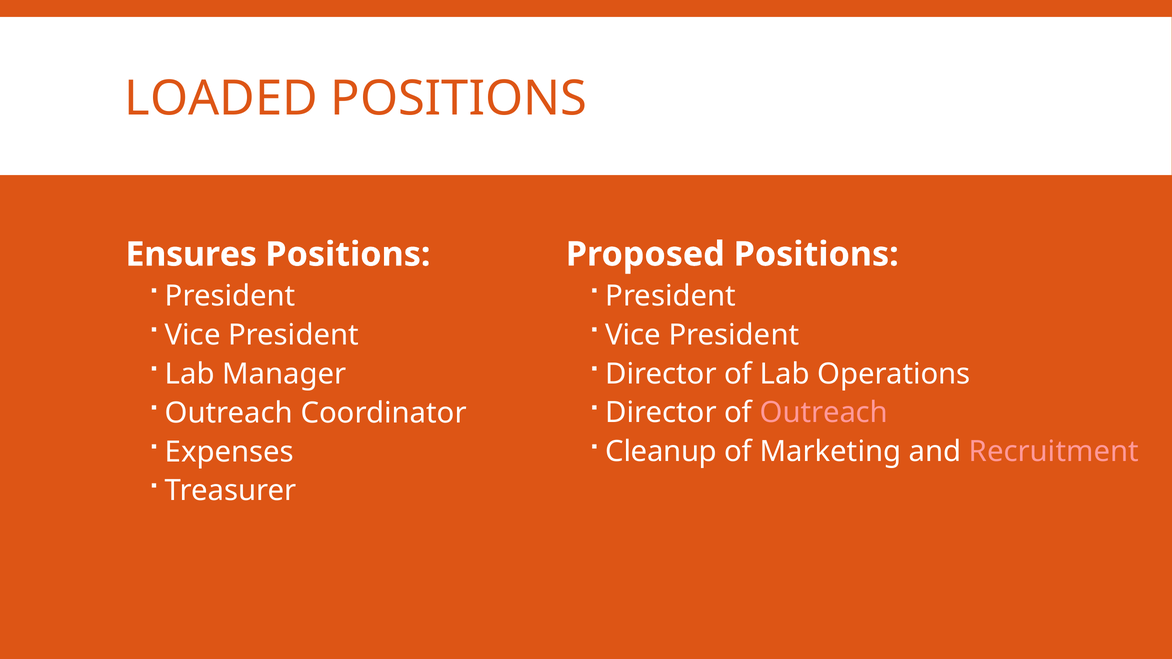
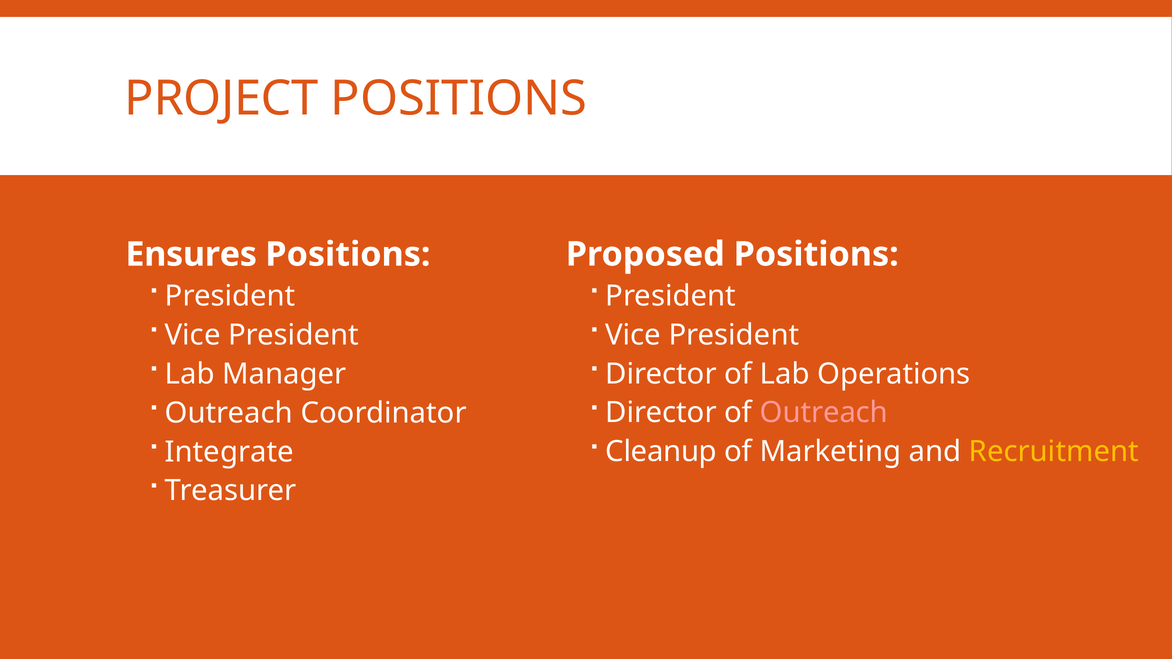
LOADED: LOADED -> PROJECT
Recruitment colour: pink -> yellow
Expenses: Expenses -> Integrate
